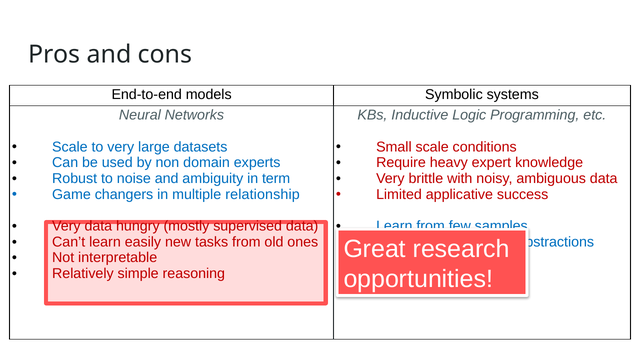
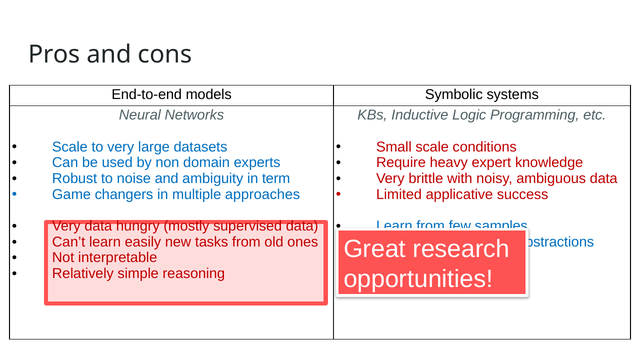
relationship: relationship -> approaches
